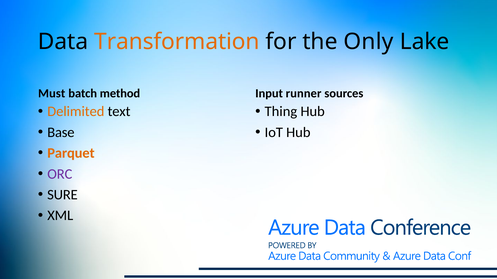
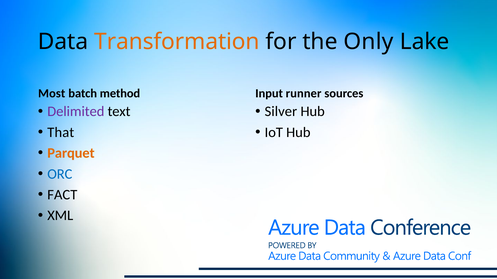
Must: Must -> Most
Delimited colour: orange -> purple
Thing: Thing -> Silver
Base: Base -> That
ORC colour: purple -> blue
SURE: SURE -> FACT
